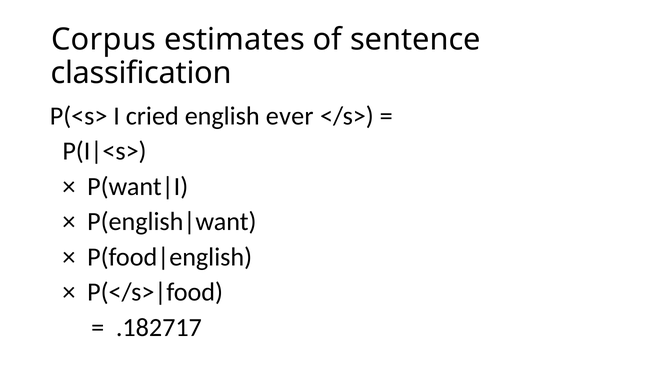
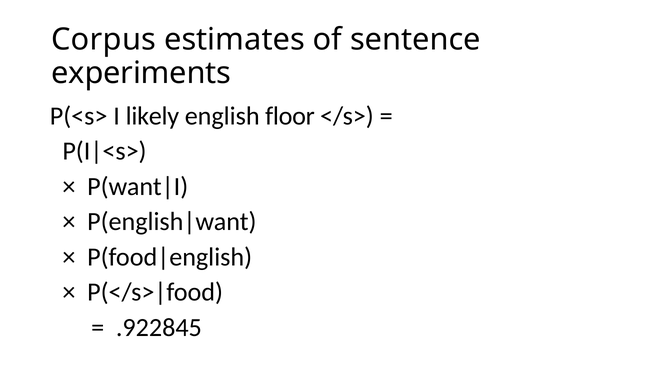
classification: classification -> experiments
cried: cried -> likely
ever: ever -> floor
.182717: .182717 -> .922845
